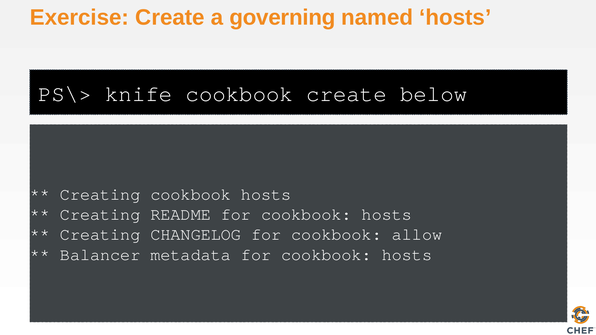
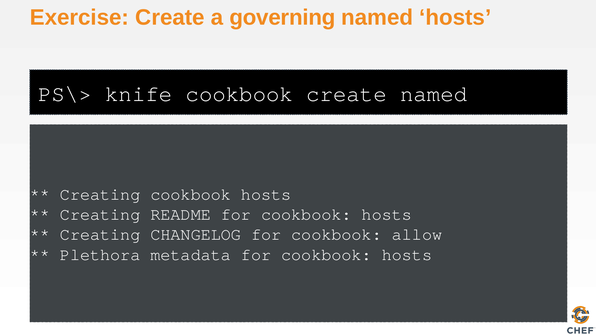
create below: below -> named
Balancer: Balancer -> Plethora
